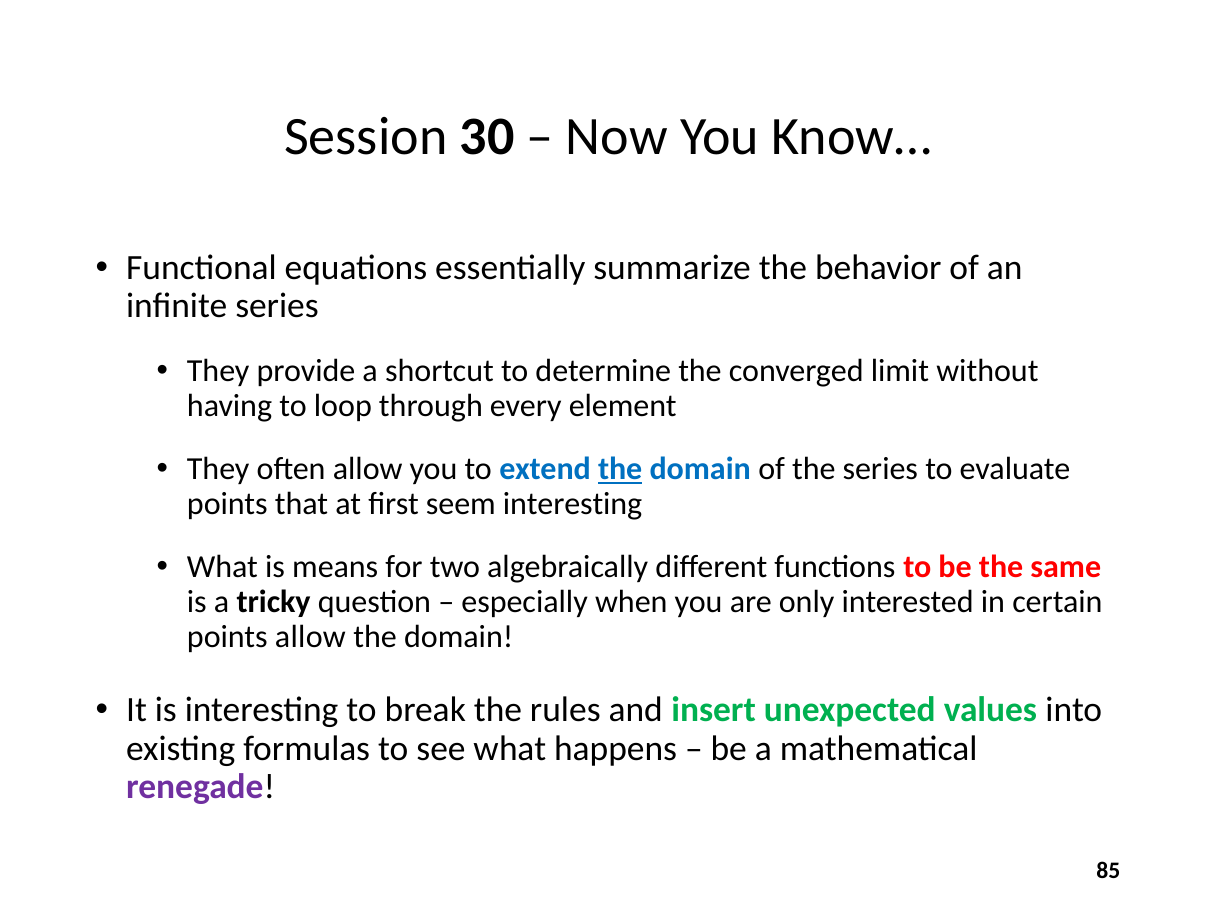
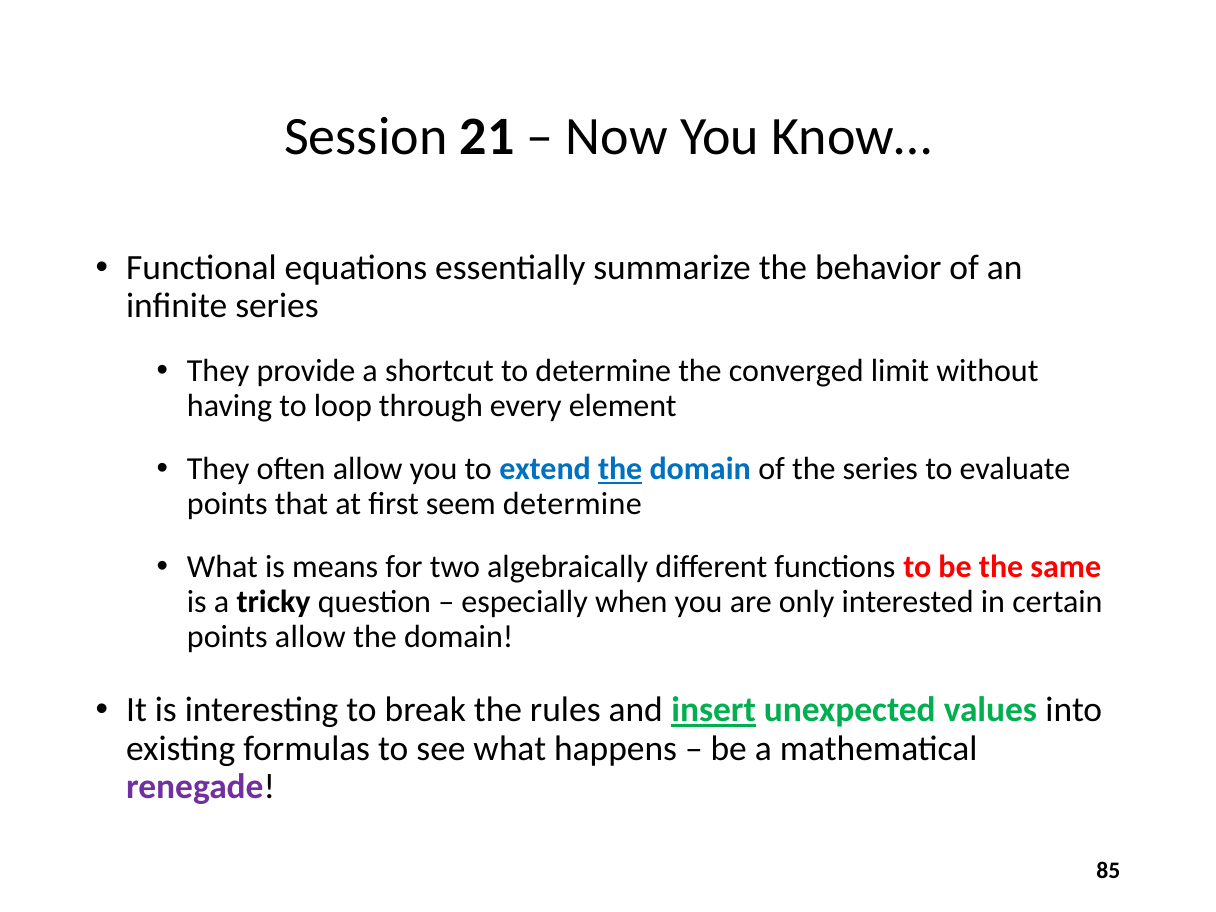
30: 30 -> 21
seem interesting: interesting -> determine
insert underline: none -> present
